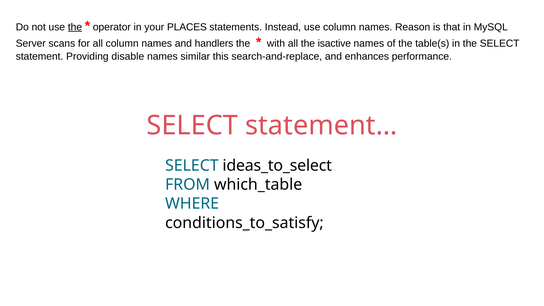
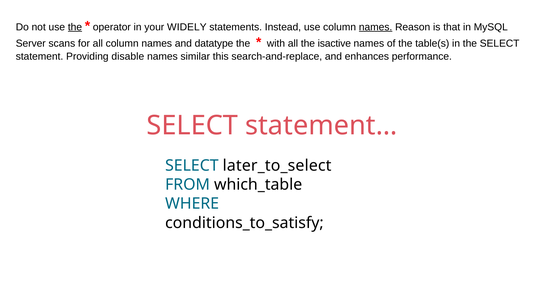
PLACES: PLACES -> WIDELY
names at (376, 27) underline: none -> present
handlers: handlers -> datatype
ideas_to_select: ideas_to_select -> later_to_select
